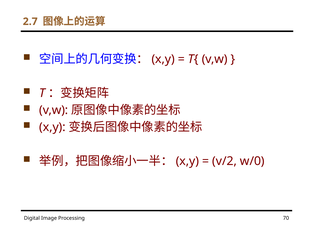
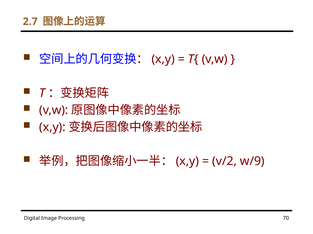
w/0: w/0 -> w/9
